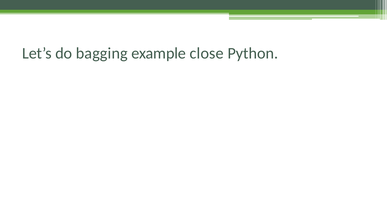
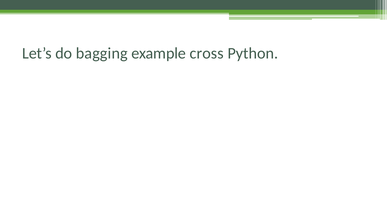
close: close -> cross
